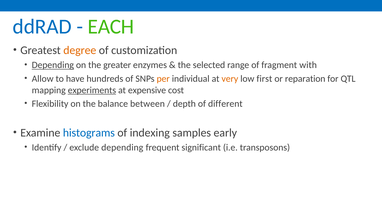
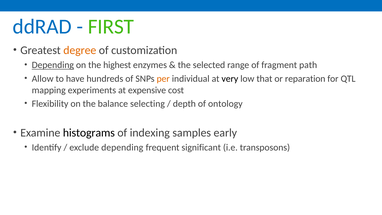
EACH: EACH -> FIRST
greater: greater -> highest
with: with -> path
very colour: orange -> black
first: first -> that
experiments underline: present -> none
between: between -> selecting
different: different -> ontology
histograms colour: blue -> black
